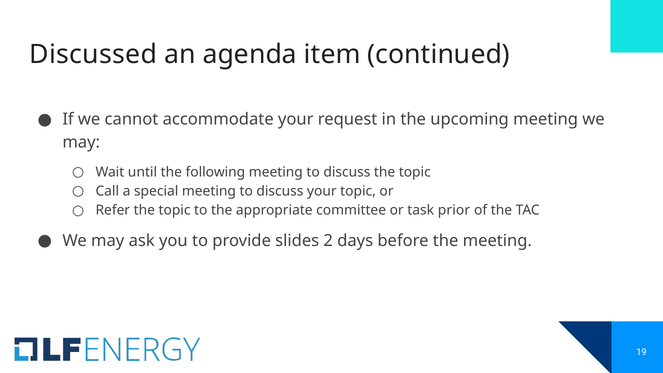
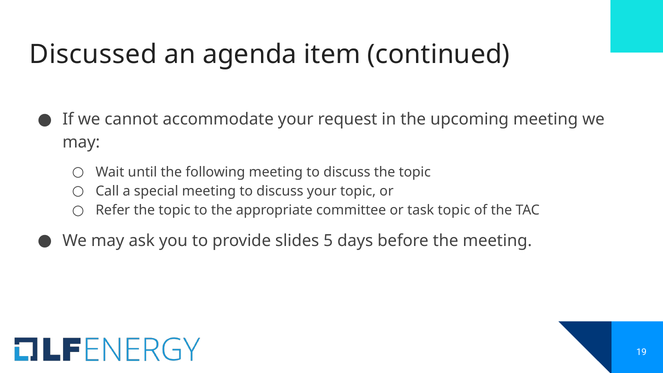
task prior: prior -> topic
2: 2 -> 5
